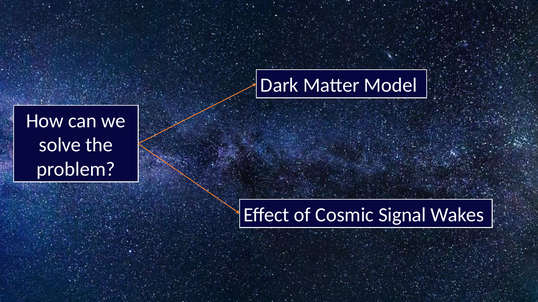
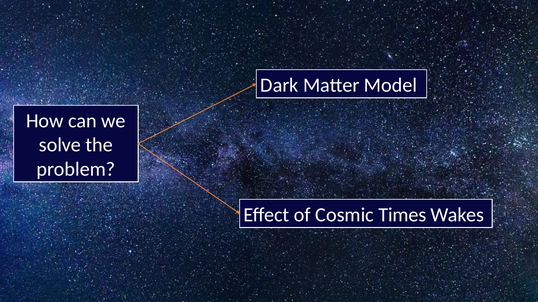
Signal: Signal -> Times
